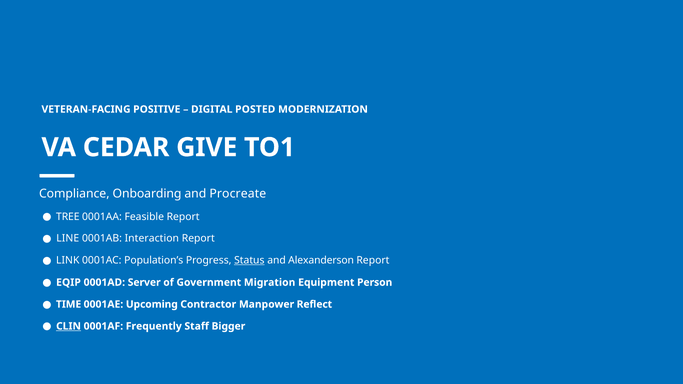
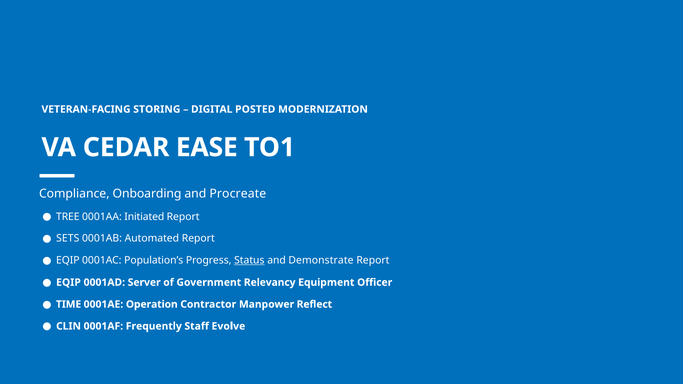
POSITIVE: POSITIVE -> STORING
GIVE: GIVE -> EASE
Feasible: Feasible -> Initiated
LINE: LINE -> SETS
Interaction: Interaction -> Automated
LINK at (68, 261): LINK -> EQIP
Alexanderson: Alexanderson -> Demonstrate
Migration: Migration -> Relevancy
Person: Person -> Officer
Upcoming: Upcoming -> Operation
CLIN underline: present -> none
Bigger: Bigger -> Evolve
